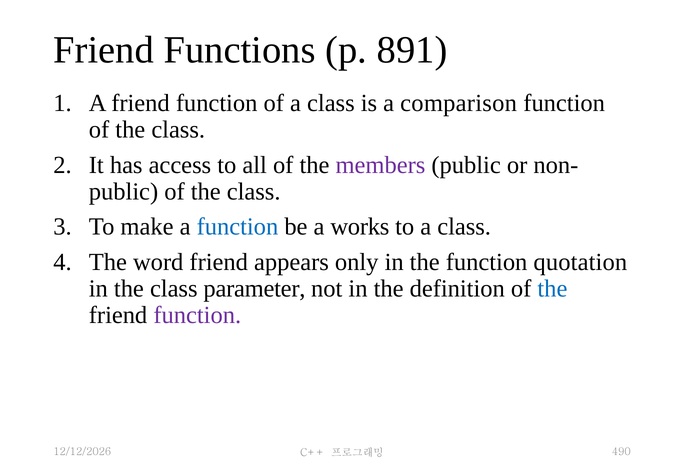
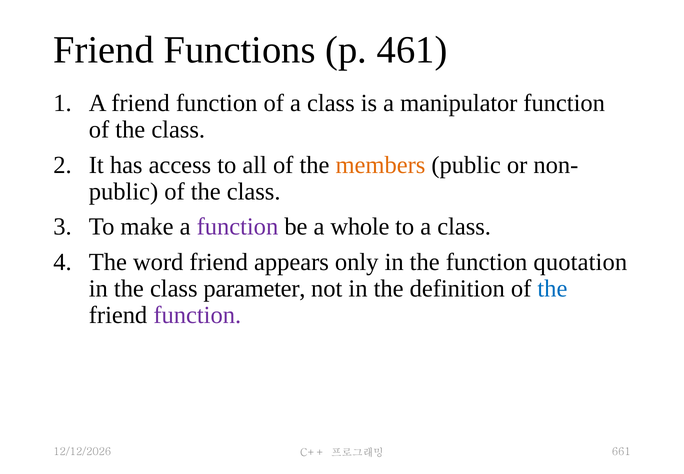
891: 891 -> 461
comparison: comparison -> manipulator
members colour: purple -> orange
function at (237, 227) colour: blue -> purple
works: works -> whole
490: 490 -> 661
